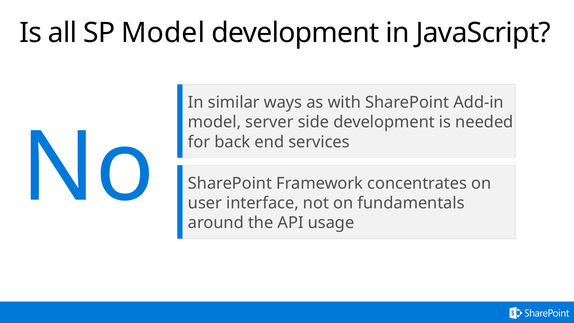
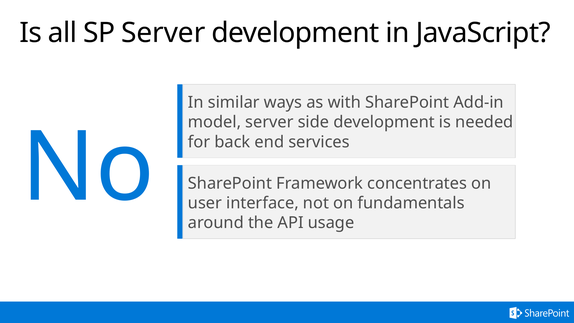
SP Model: Model -> Server
